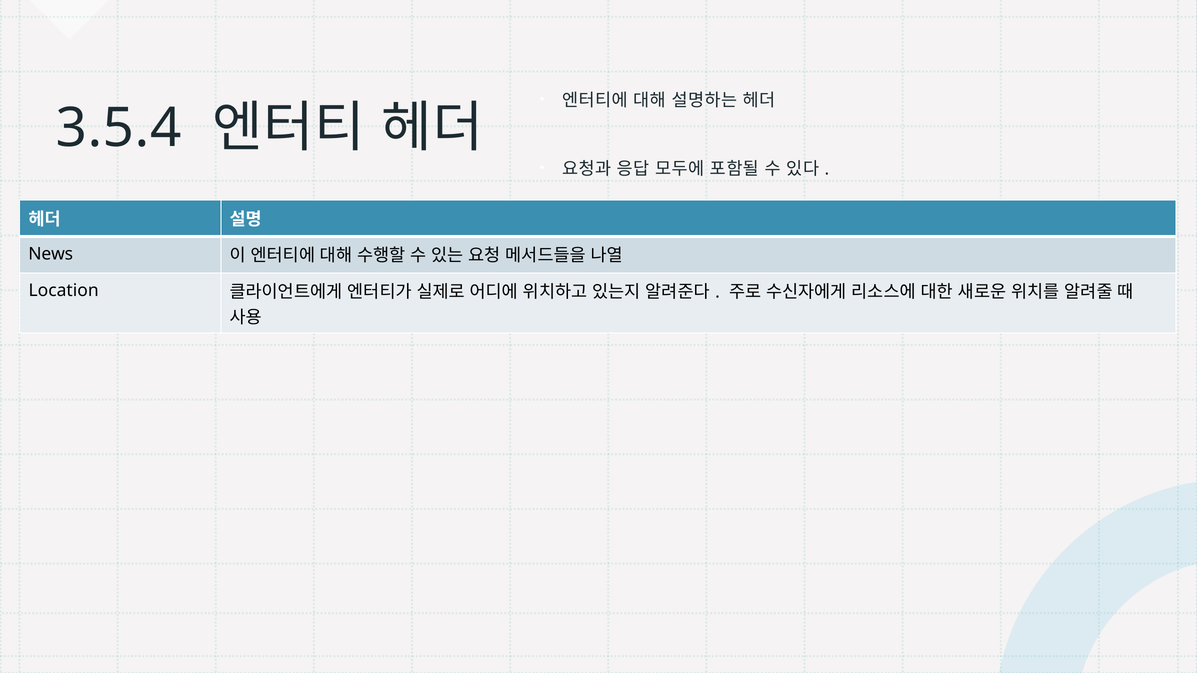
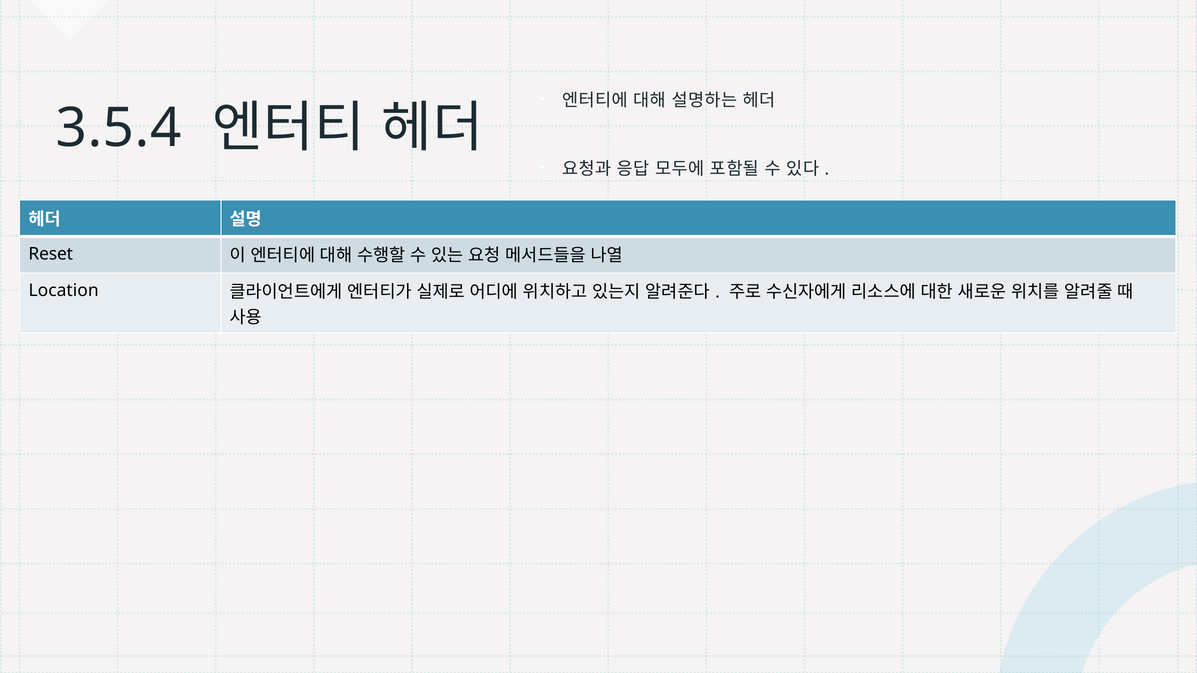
News: News -> Reset
